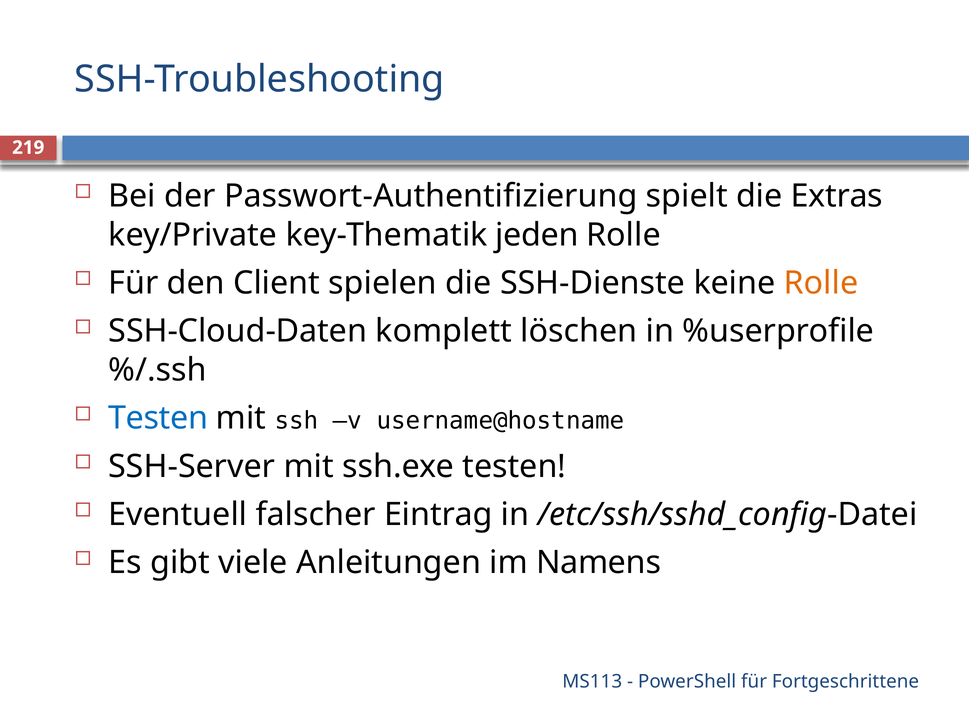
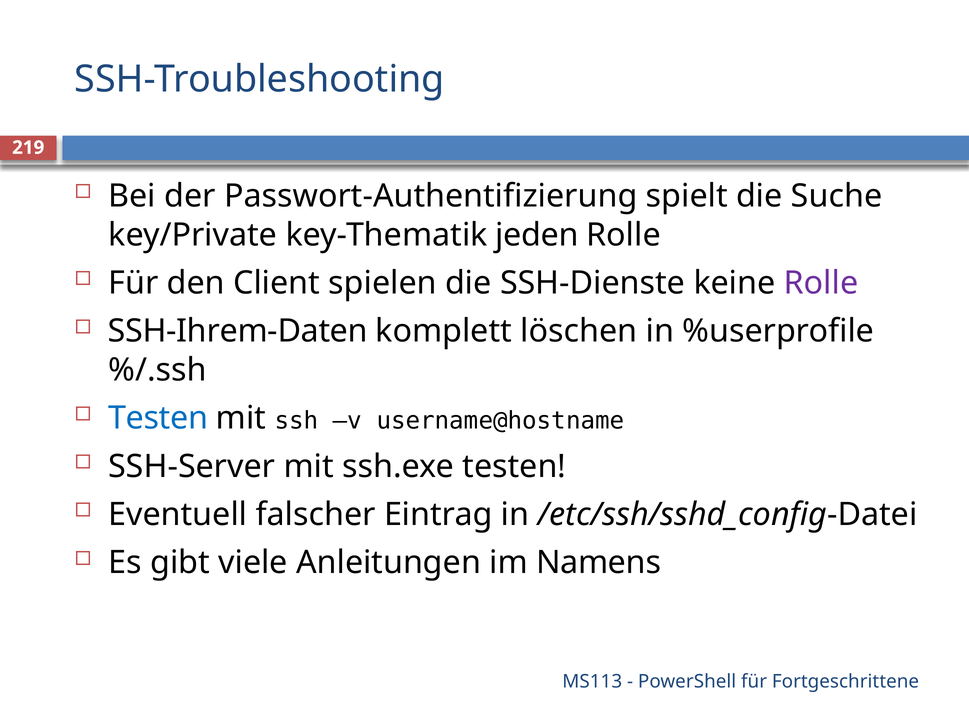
Extras: Extras -> Suche
Rolle at (821, 283) colour: orange -> purple
SSH-Cloud-Daten: SSH-Cloud-Daten -> SSH-Ihrem-Daten
